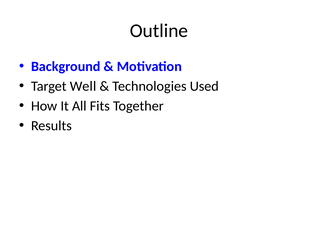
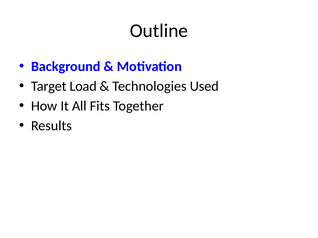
Well: Well -> Load
